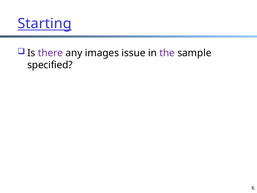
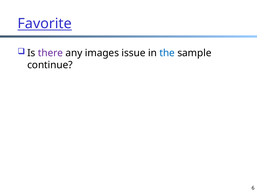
Starting: Starting -> Favorite
the colour: purple -> blue
specified: specified -> continue
